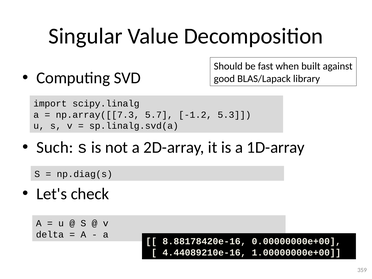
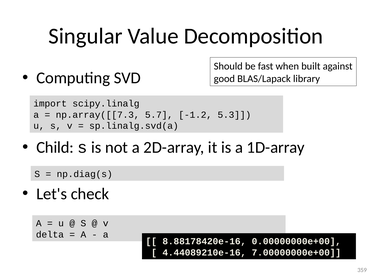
Such: Such -> Child
1.00000000e+00: 1.00000000e+00 -> 7.00000000e+00
